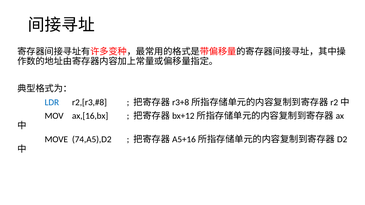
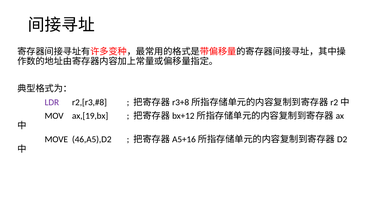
LDR colour: blue -> purple
ax,[16,bx: ax,[16,bx -> ax,[19,bx
74,A5),D2: 74,A5),D2 -> 46,A5),D2
